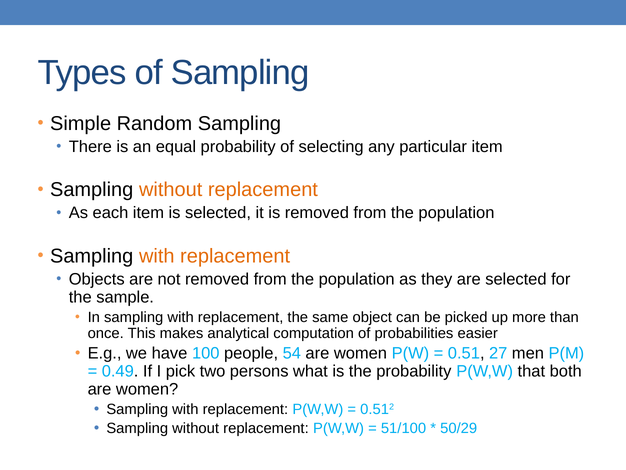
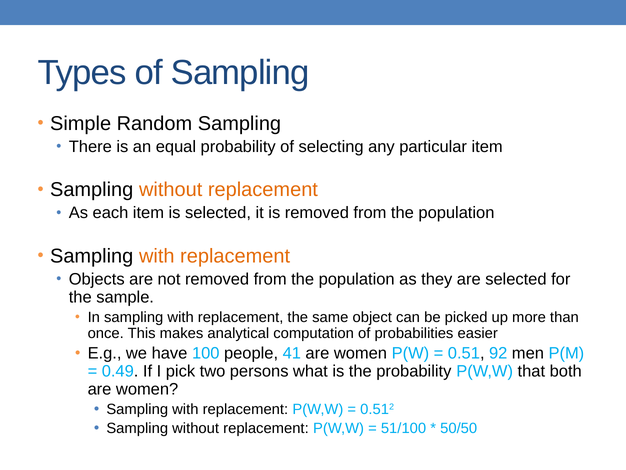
54: 54 -> 41
27: 27 -> 92
50/29: 50/29 -> 50/50
